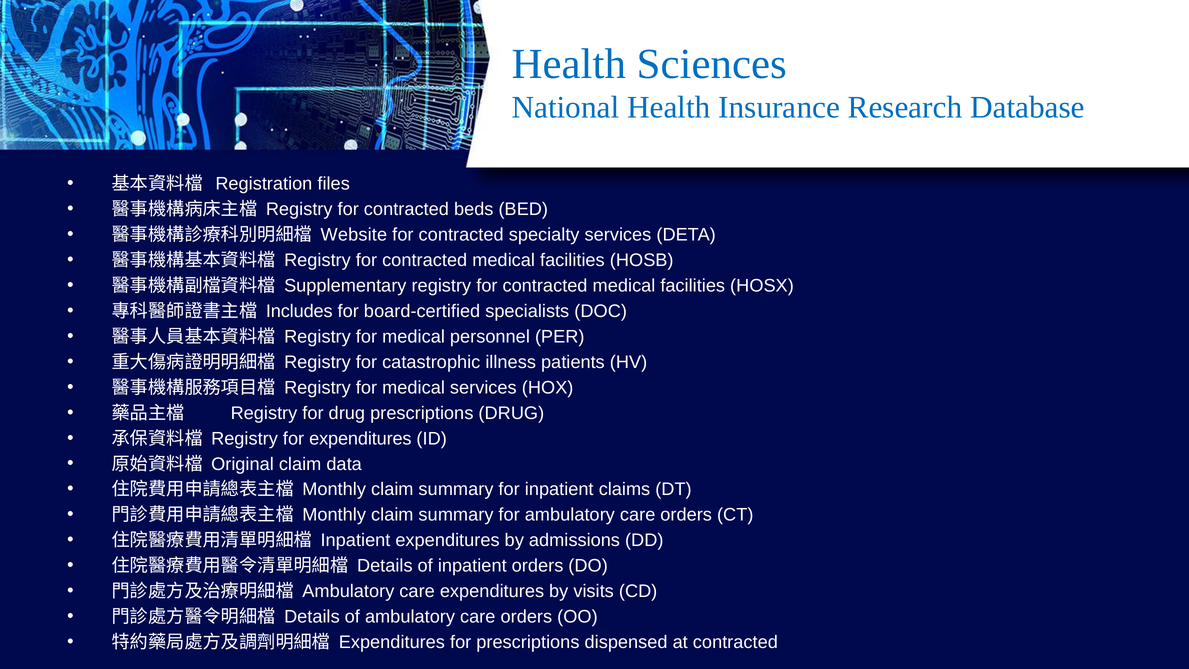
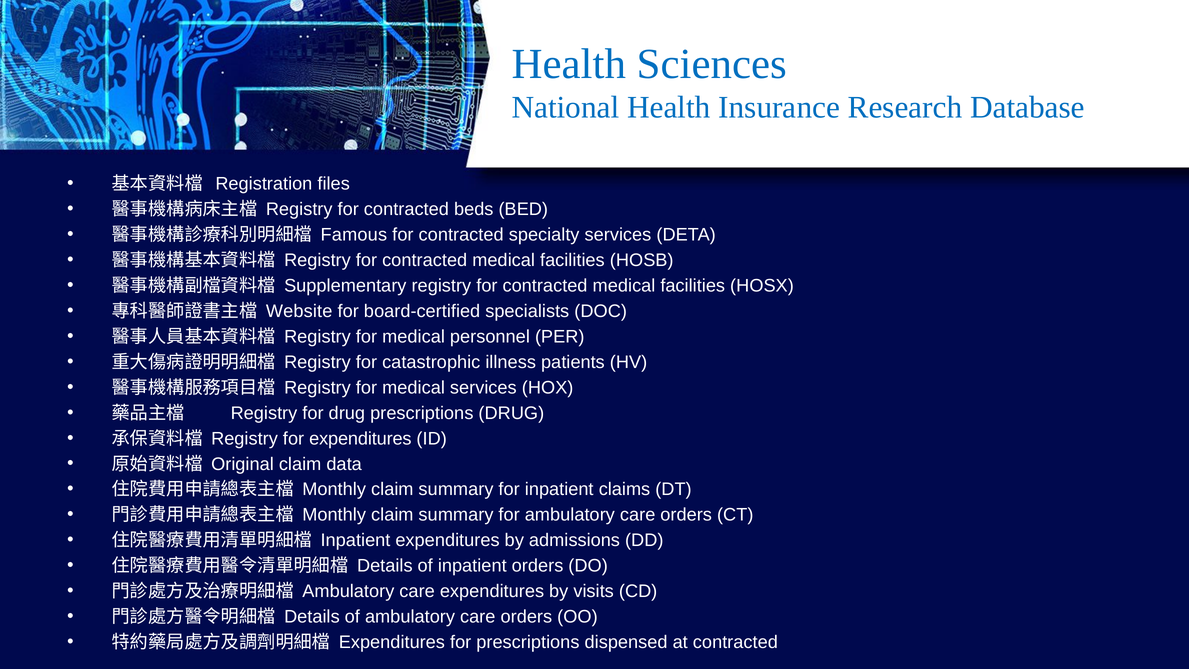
Website: Website -> Famous
Includes: Includes -> Website
